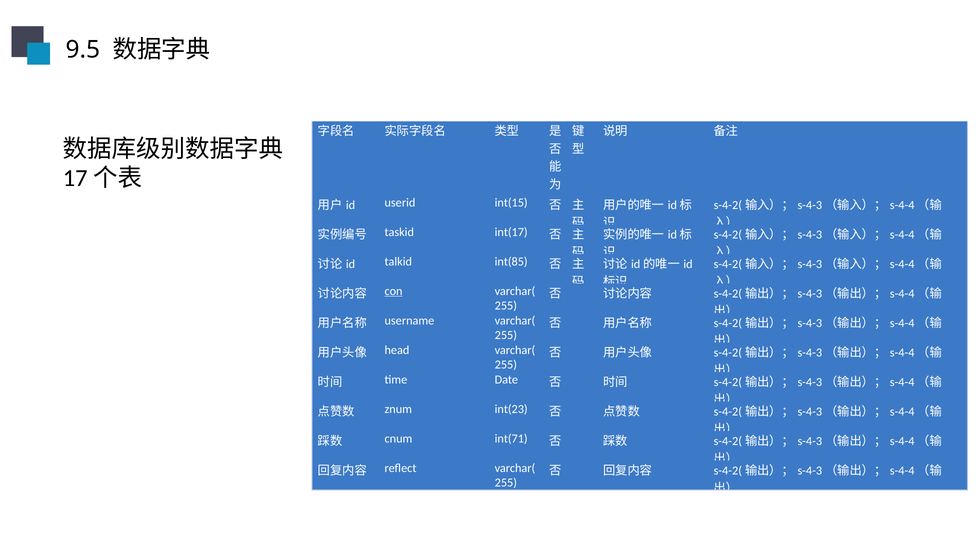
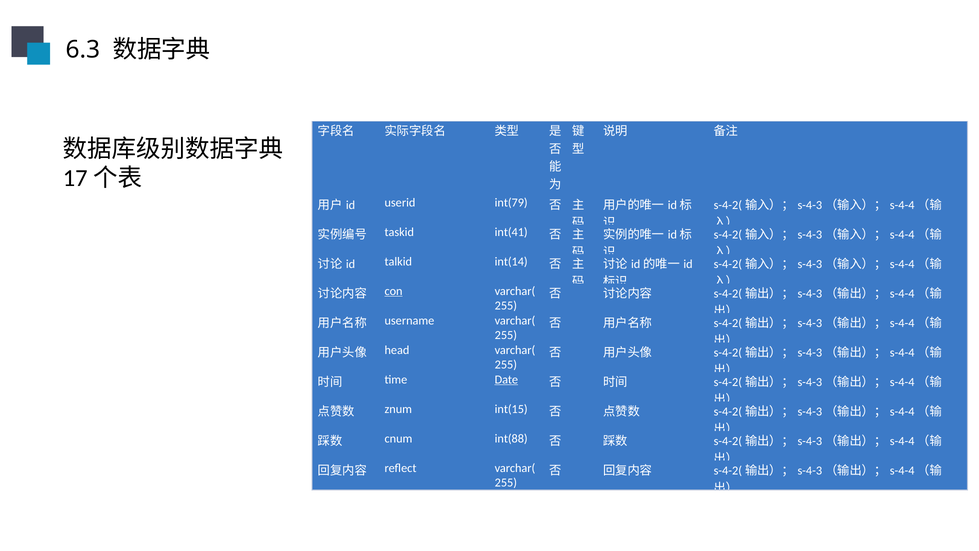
9.5: 9.5 -> 6.3
int(15: int(15 -> int(79
int(17: int(17 -> int(41
int(85: int(85 -> int(14
Date underline: none -> present
int(23: int(23 -> int(15
int(71: int(71 -> int(88
